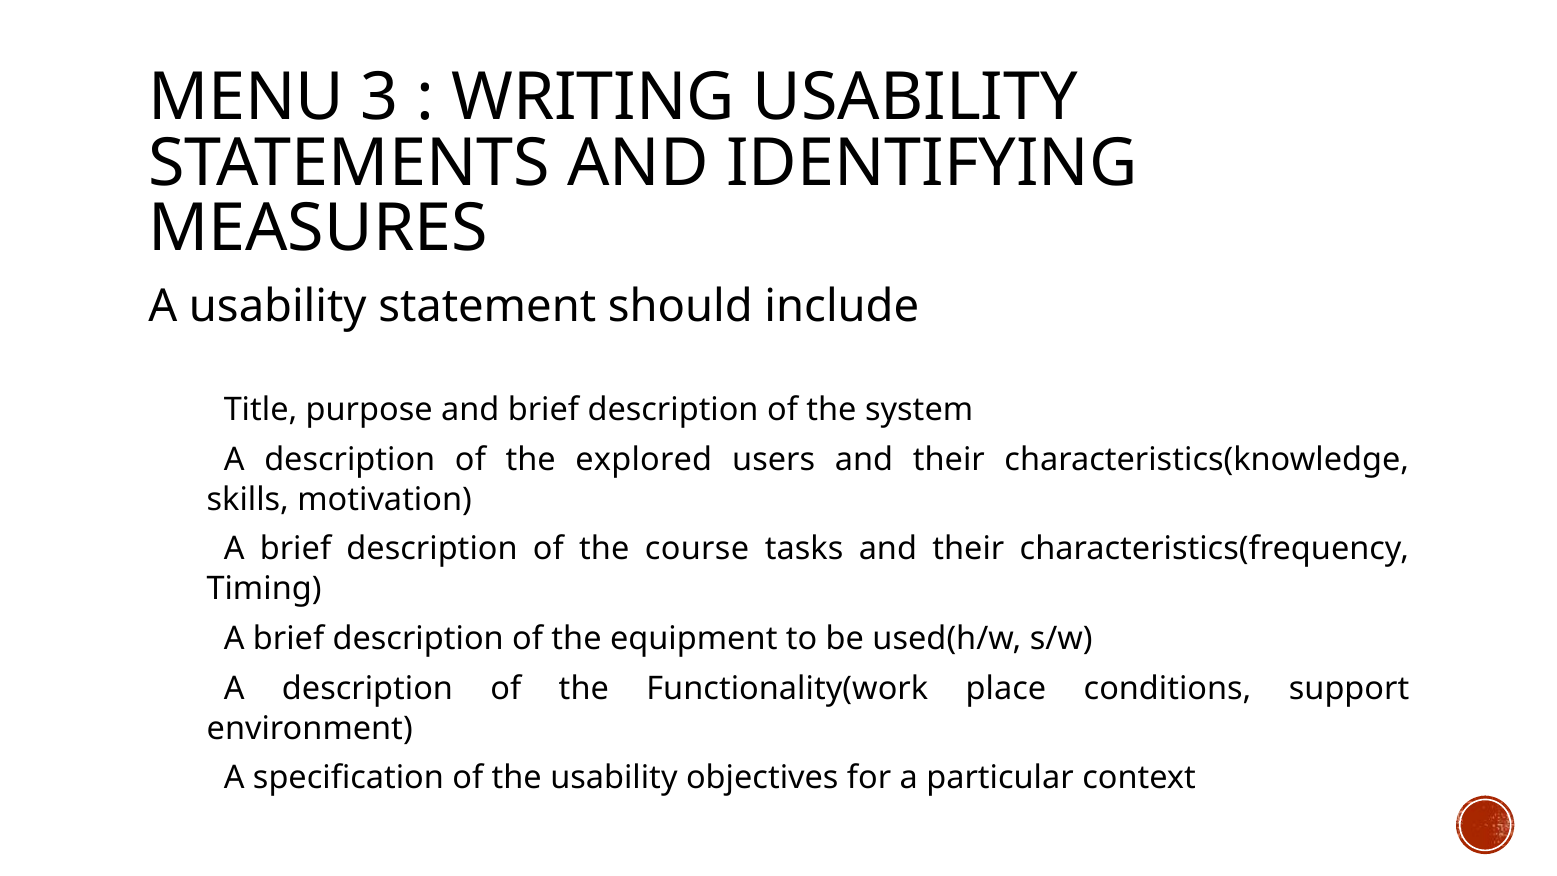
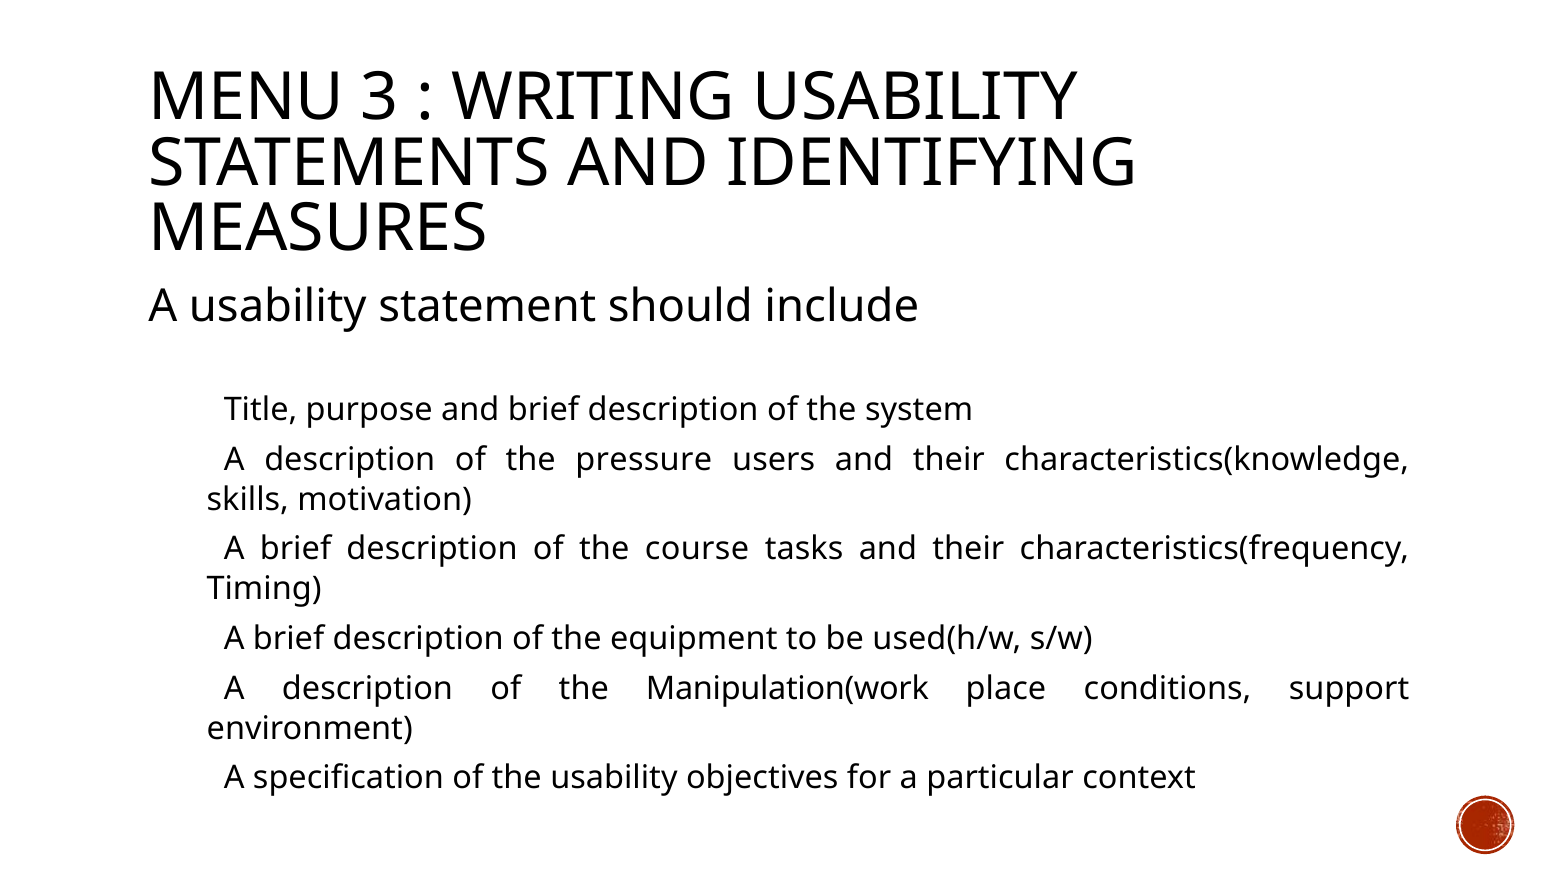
explored: explored -> pressure
Functionality(work: Functionality(work -> Manipulation(work
